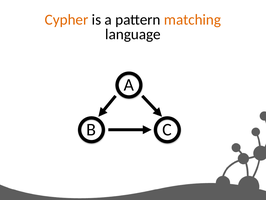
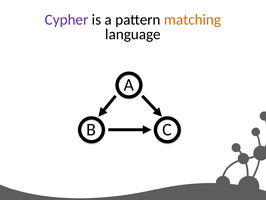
Cypher colour: orange -> purple
